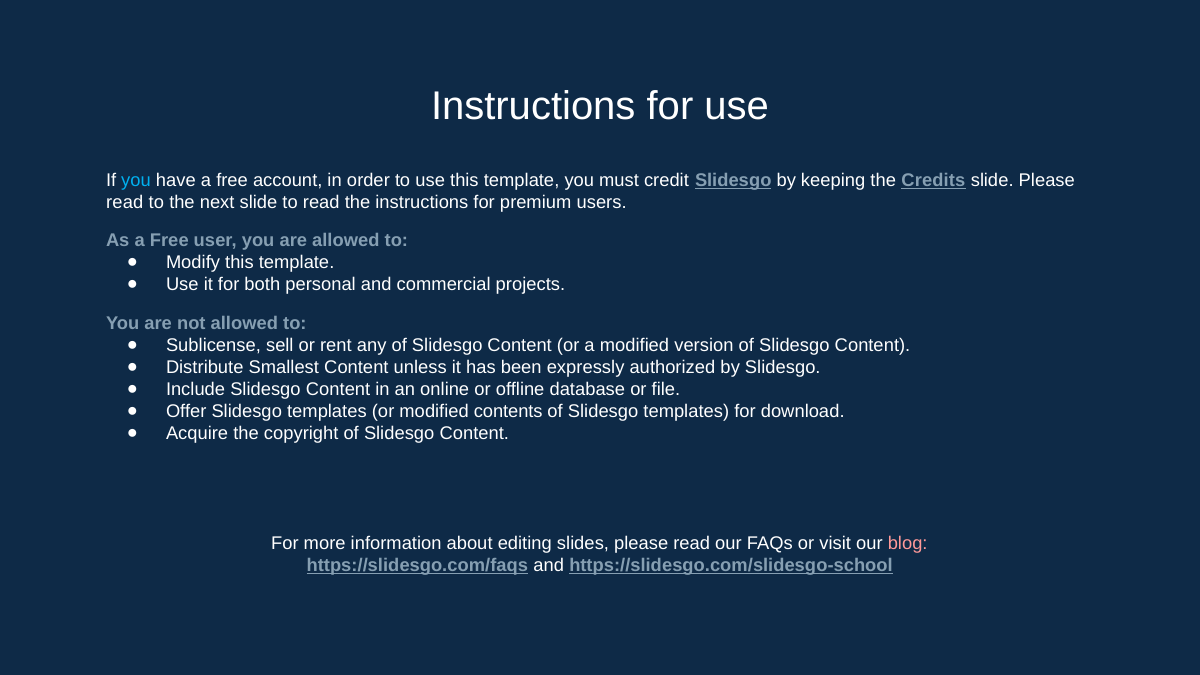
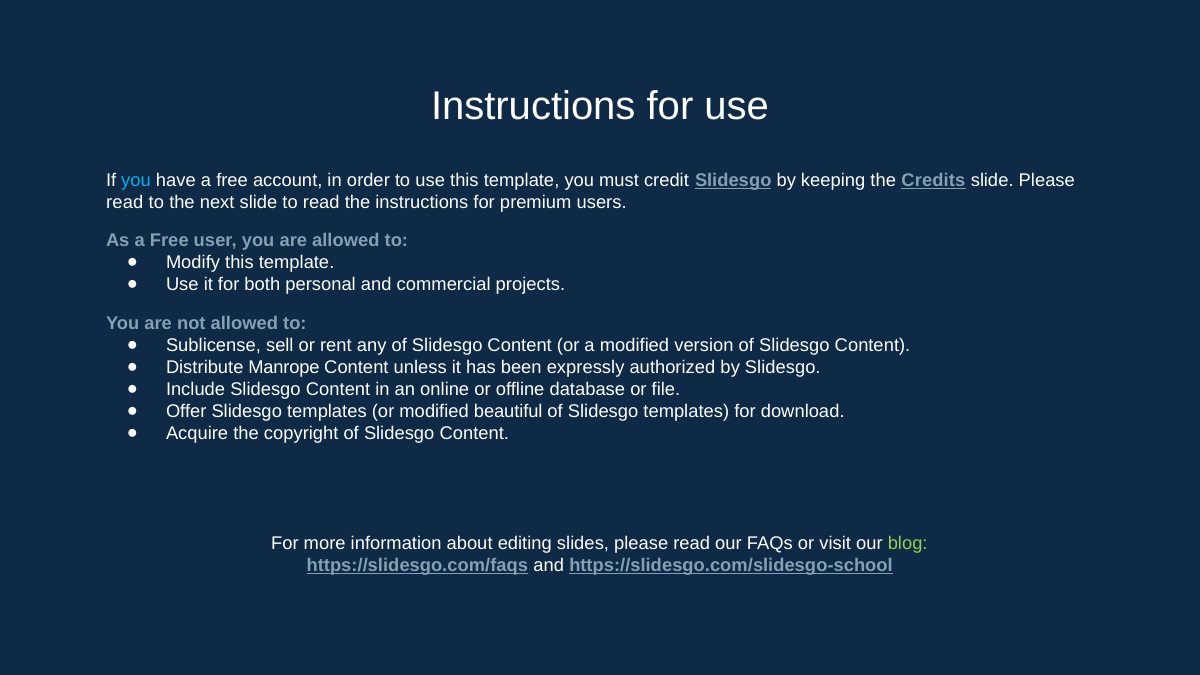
Smallest: Smallest -> Manrope
contents: contents -> beautiful
blog colour: pink -> light green
